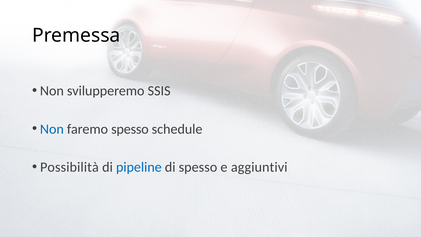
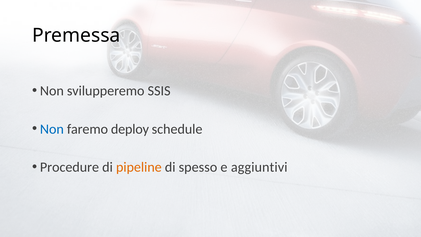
faremo spesso: spesso -> deploy
Possibilità: Possibilità -> Procedure
pipeline colour: blue -> orange
